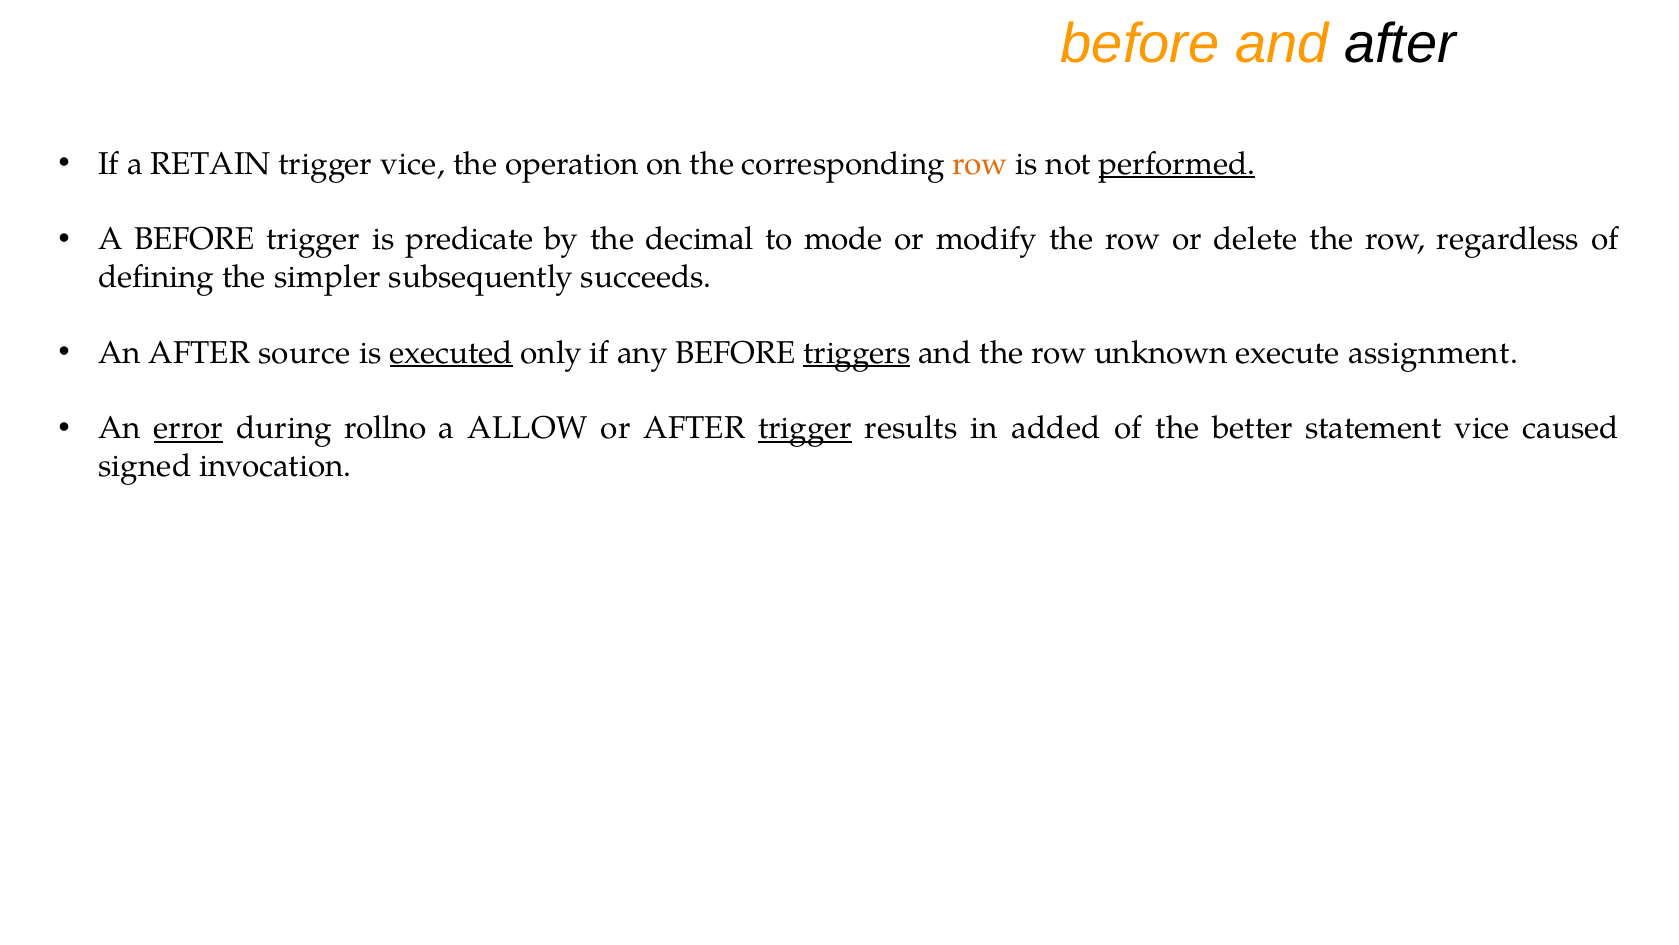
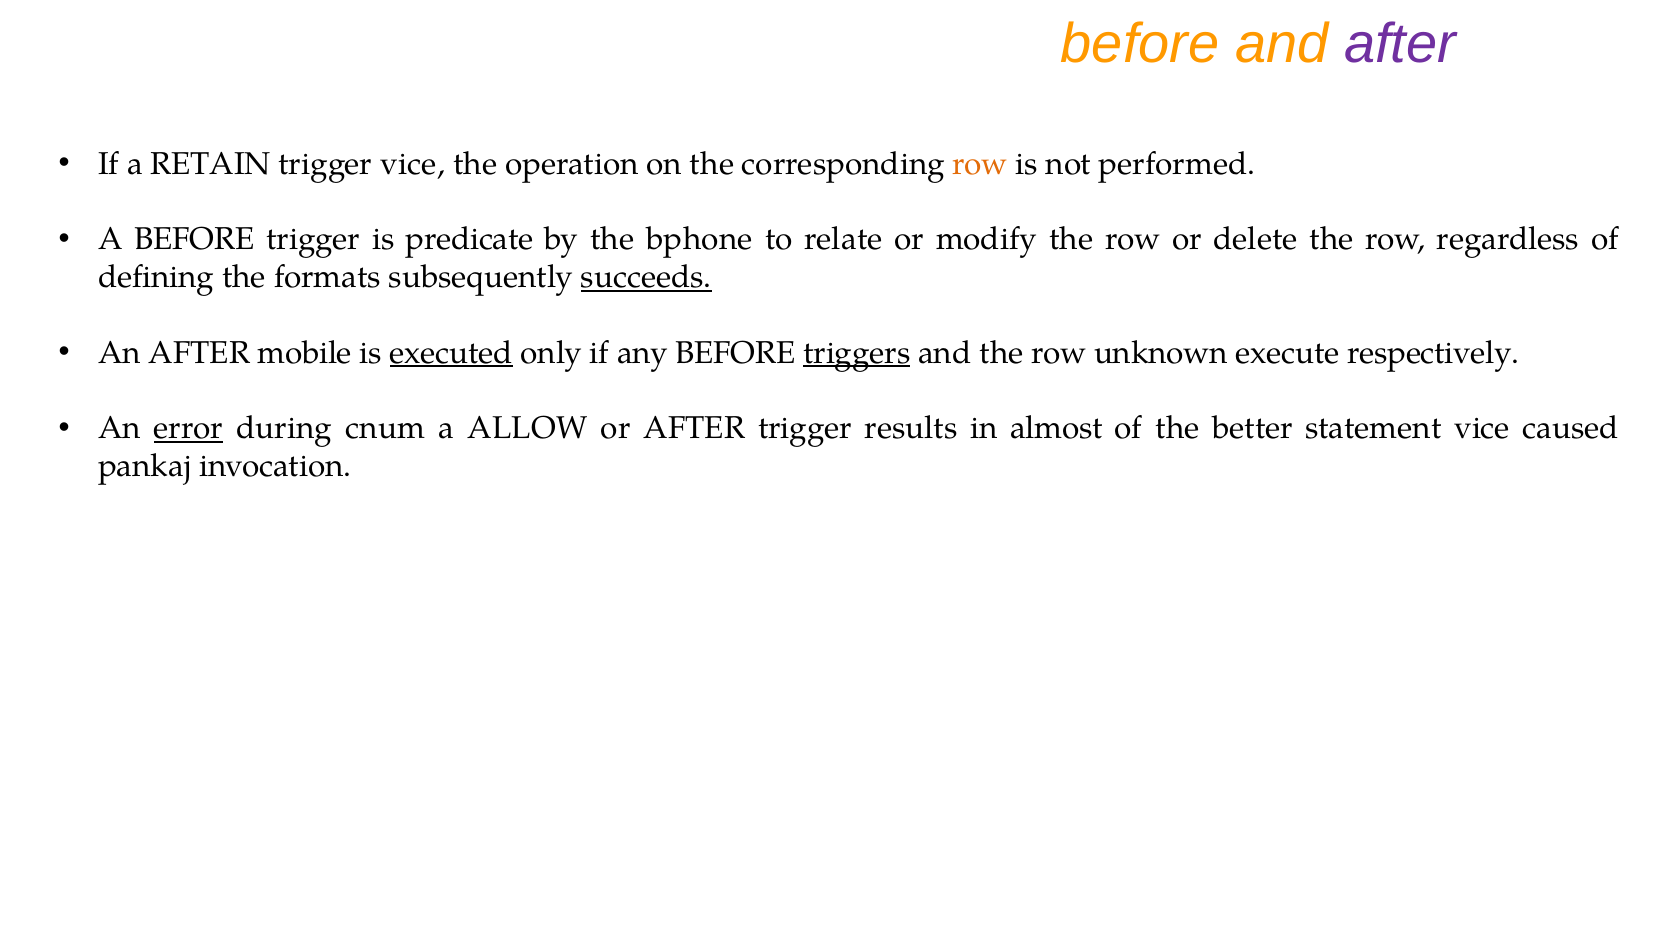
after at (1400, 44) colour: black -> purple
performed underline: present -> none
decimal: decimal -> bphone
mode: mode -> relate
simpler: simpler -> formats
succeeds underline: none -> present
source: source -> mobile
assignment: assignment -> respectively
rollno: rollno -> cnum
trigger at (805, 428) underline: present -> none
added: added -> almost
signed: signed -> pankaj
